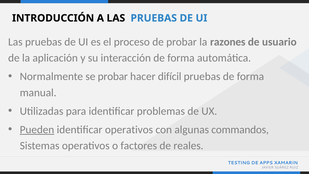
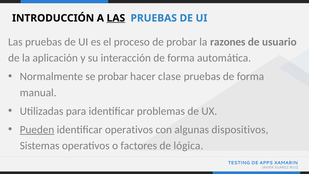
LAS at (116, 18) underline: none -> present
difícil: difícil -> clase
commandos: commandos -> dispositivos
reales: reales -> lógica
